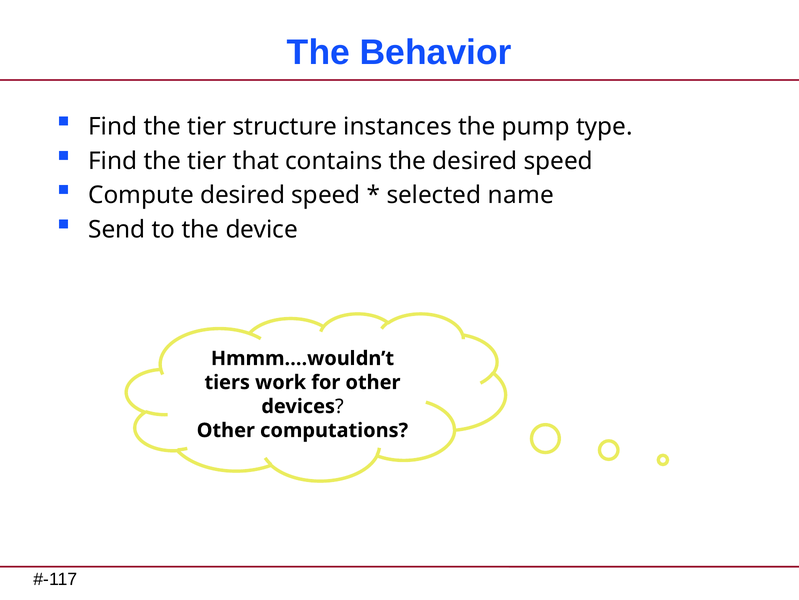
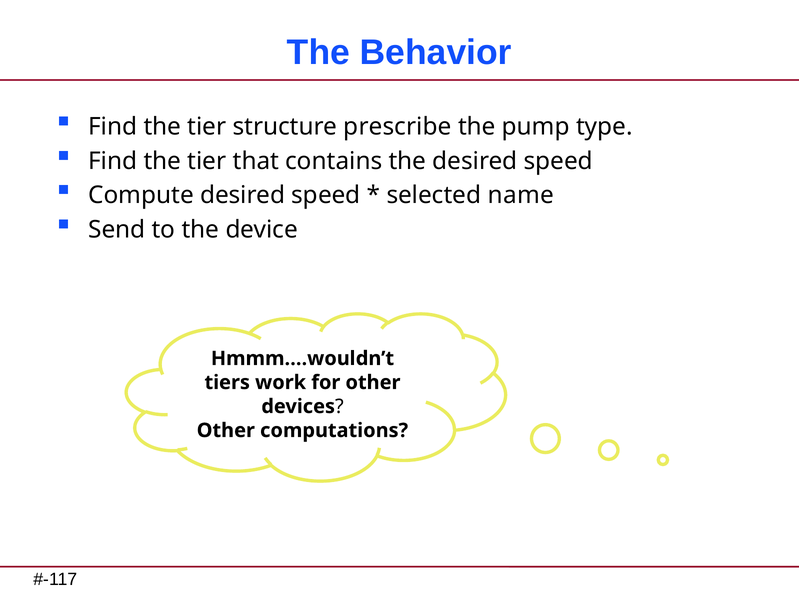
instances: instances -> prescribe
